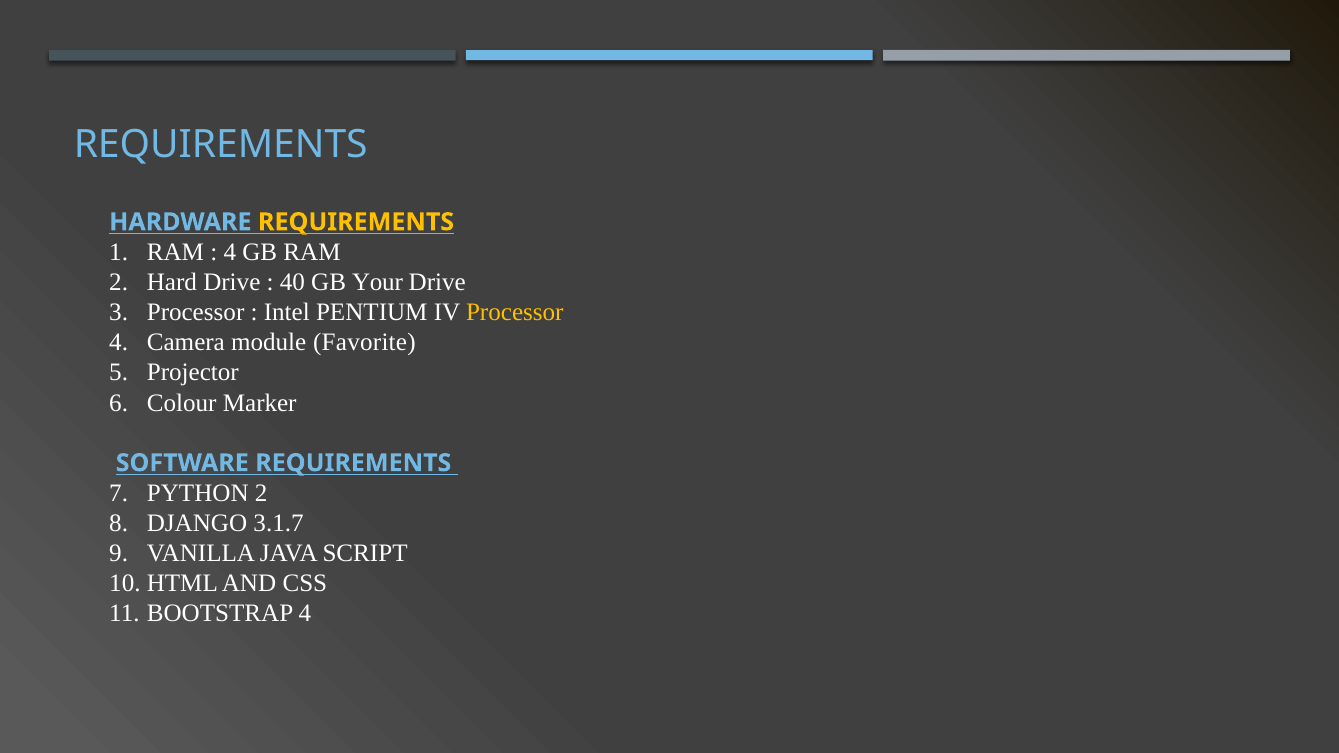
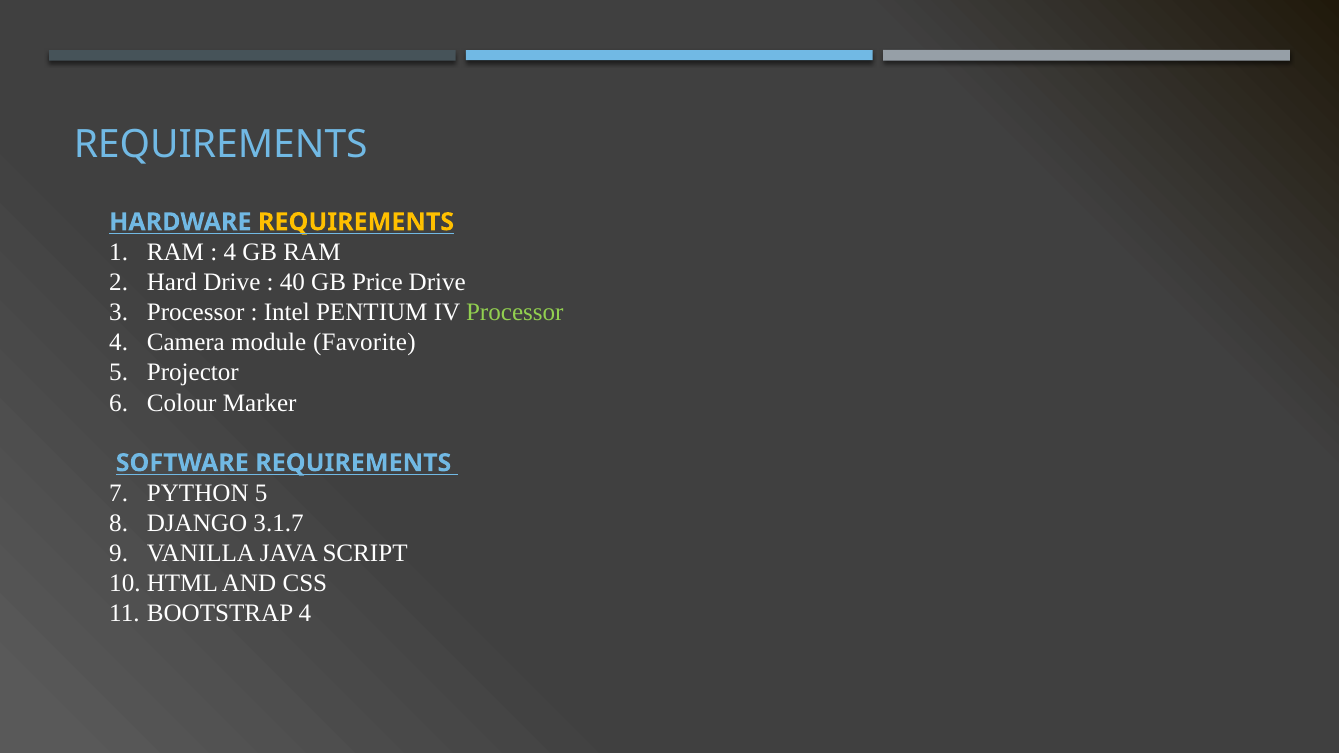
Your: Your -> Price
Processor at (515, 312) colour: yellow -> light green
PYTHON 2: 2 -> 5
